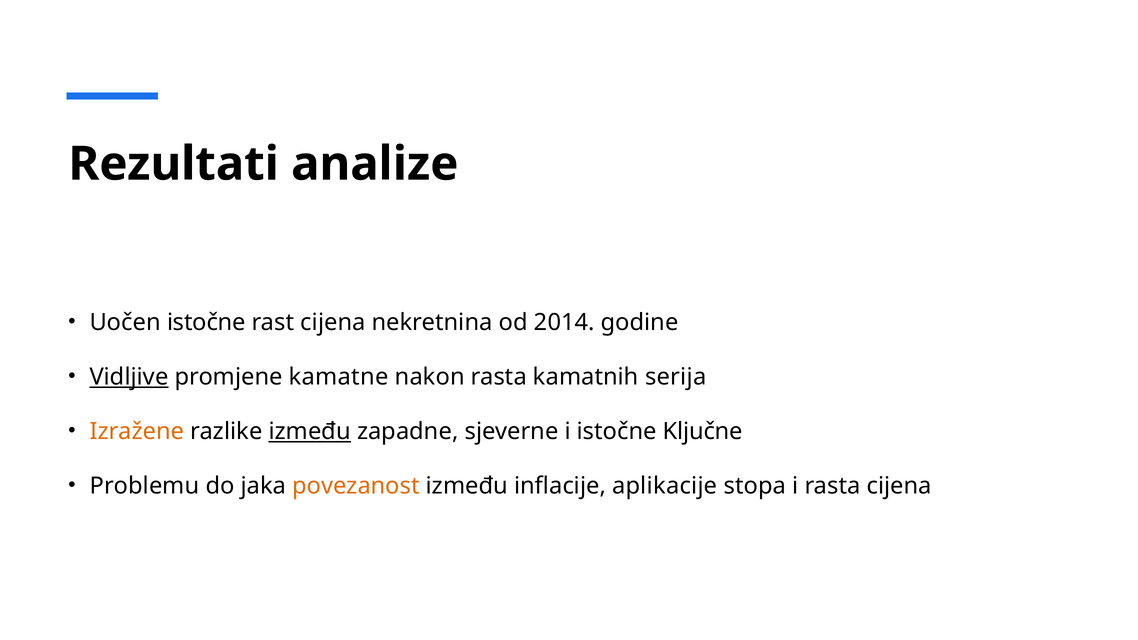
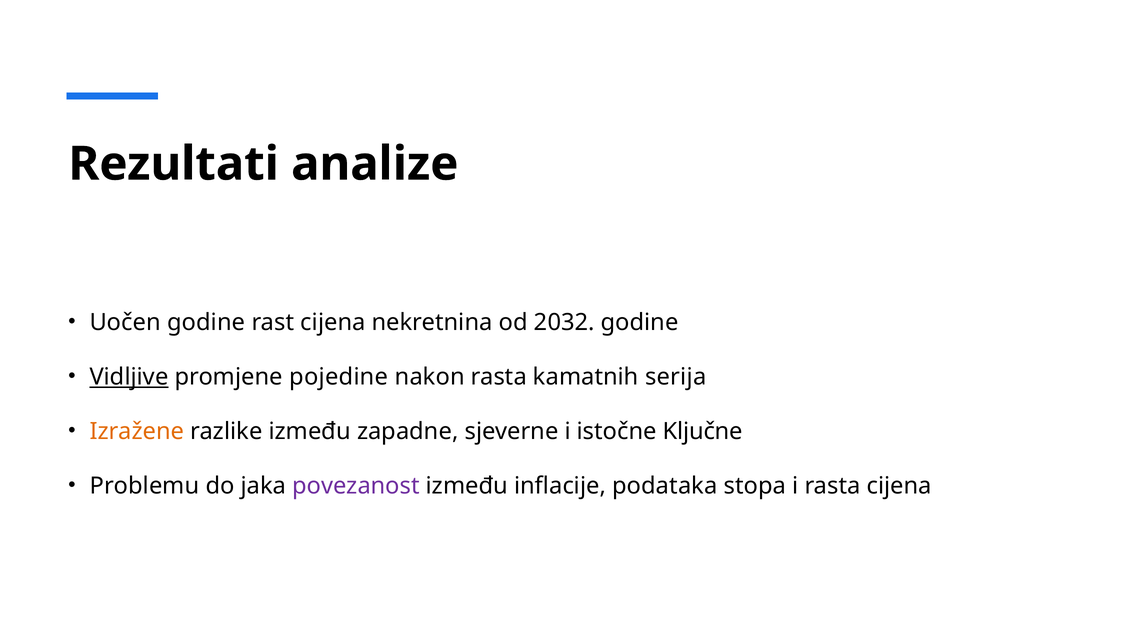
Uočen istočne: istočne -> godine
2014: 2014 -> 2032
kamatne: kamatne -> pojedine
između at (310, 432) underline: present -> none
povezanost colour: orange -> purple
aplikacije: aplikacije -> podataka
